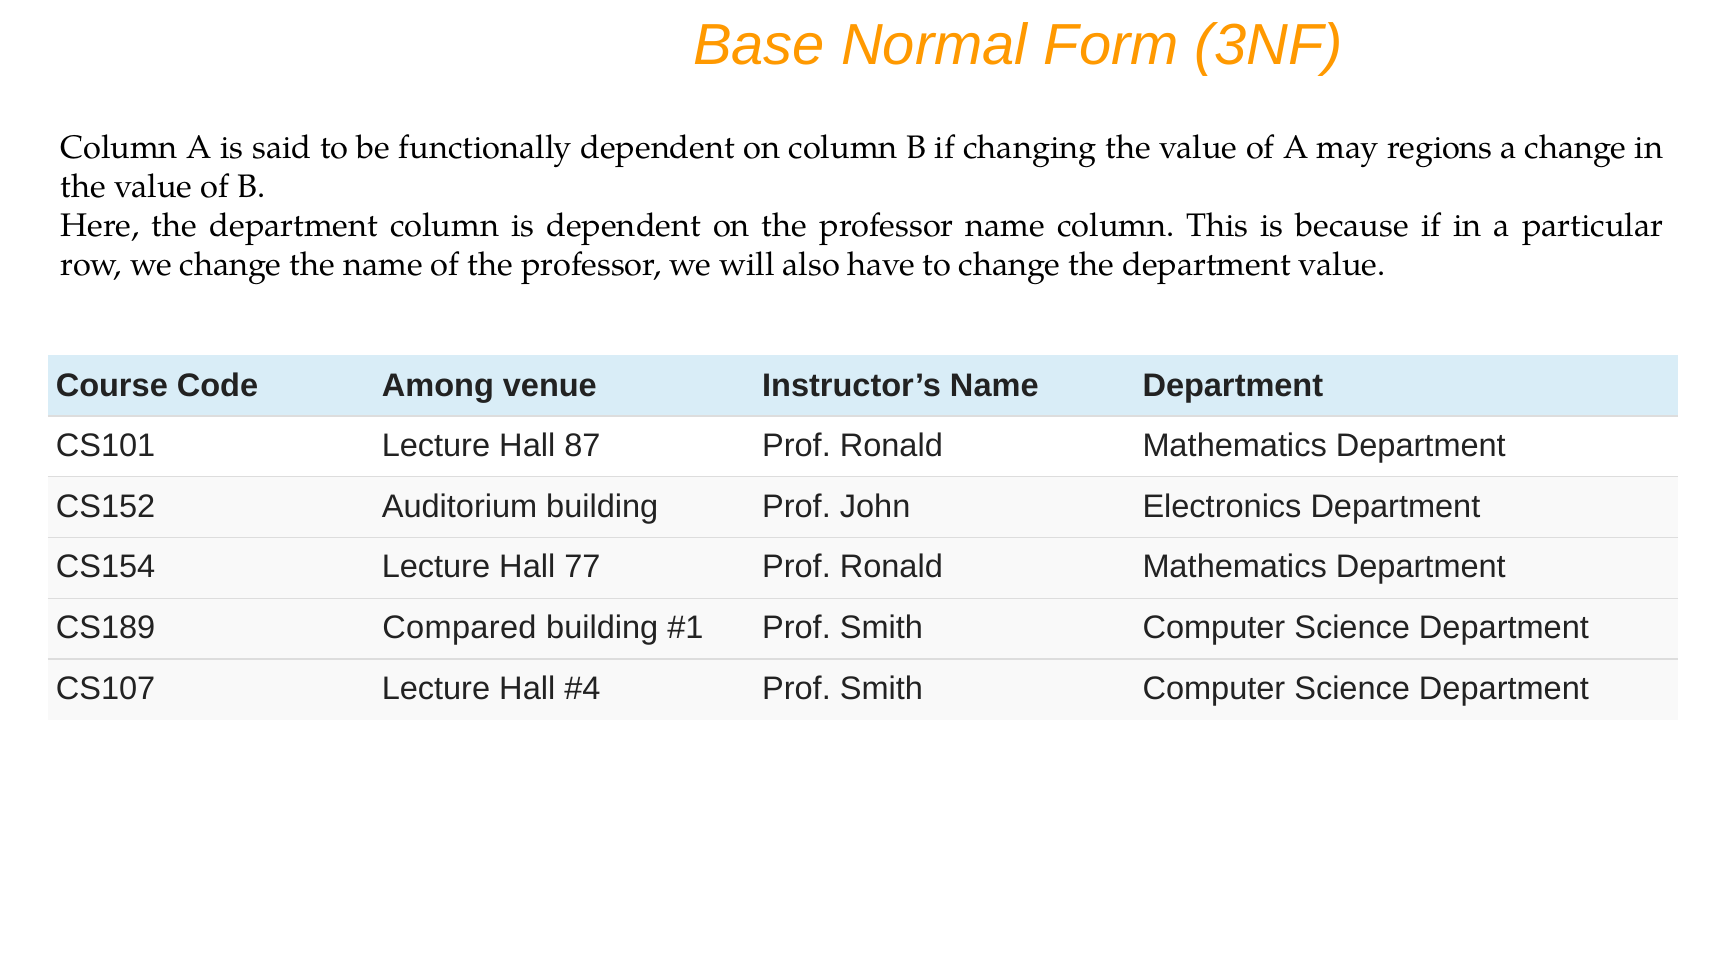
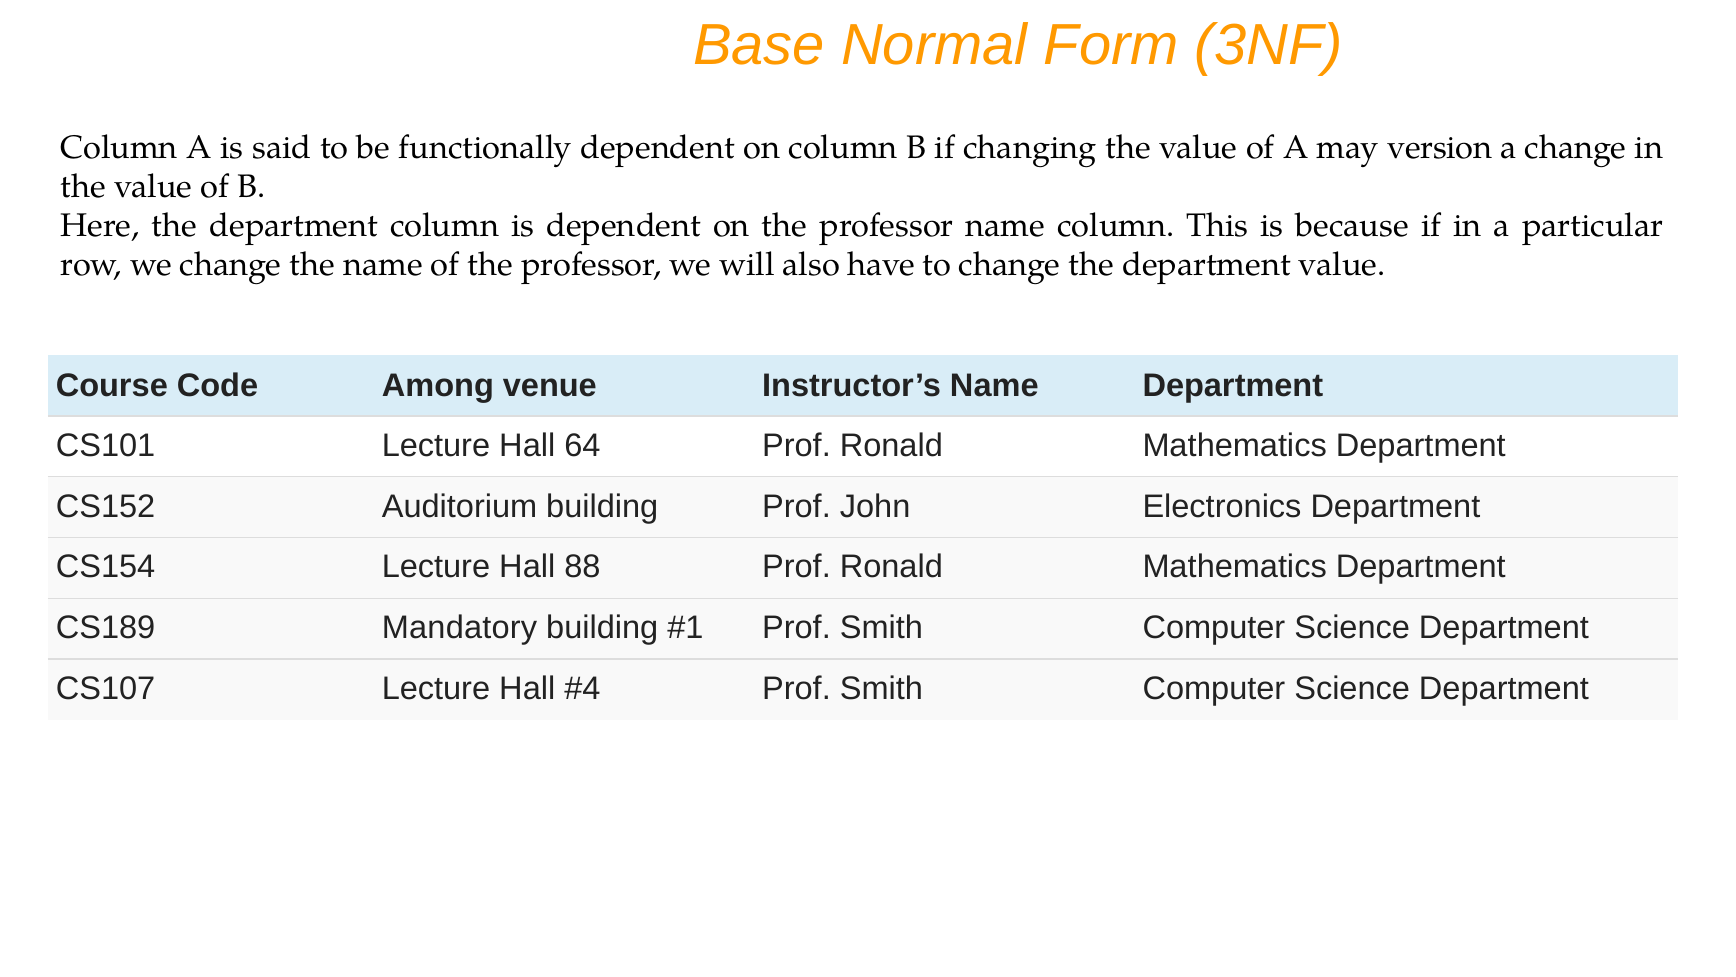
regions: regions -> version
87: 87 -> 64
77: 77 -> 88
Compared: Compared -> Mandatory
